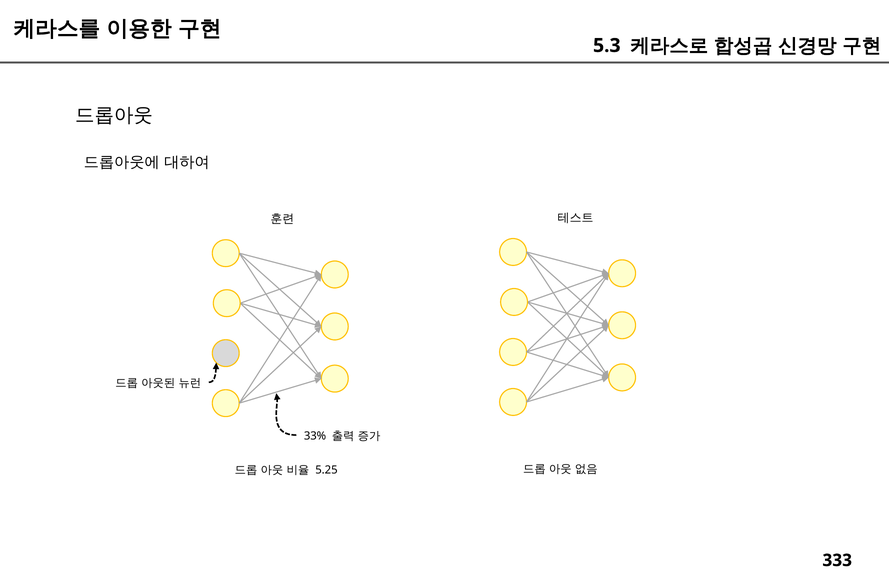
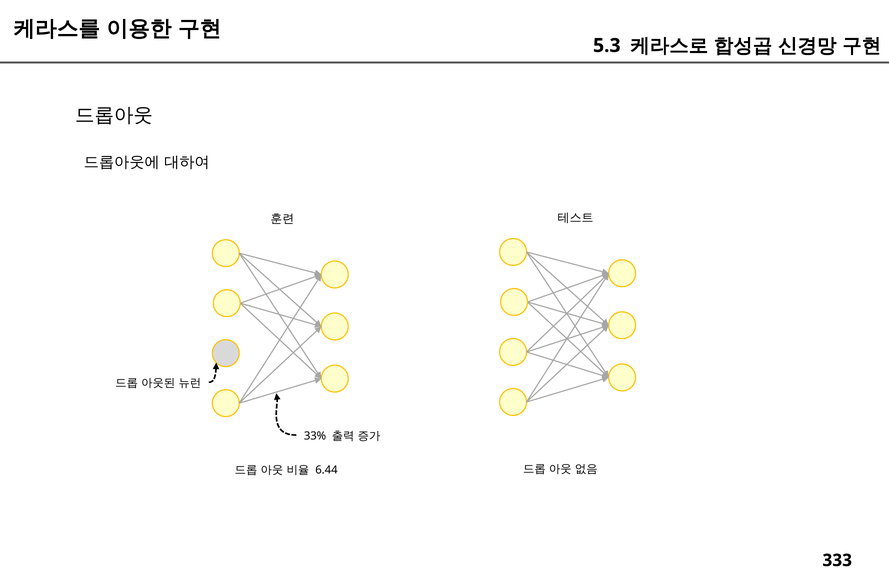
5.25: 5.25 -> 6.44
